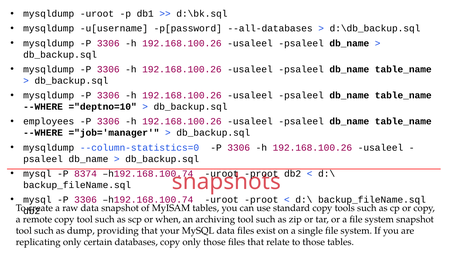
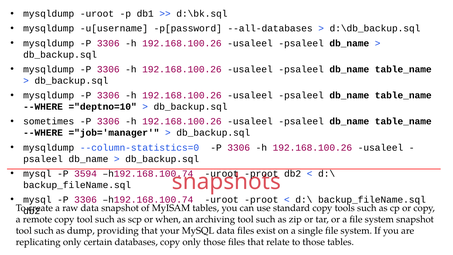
employees: employees -> sometimes
8374: 8374 -> 3594
